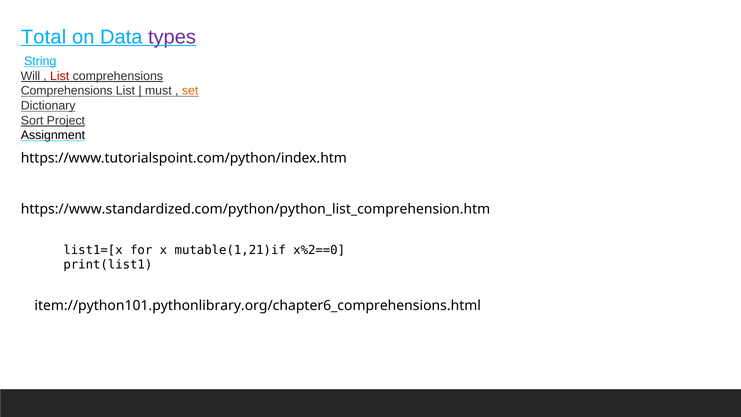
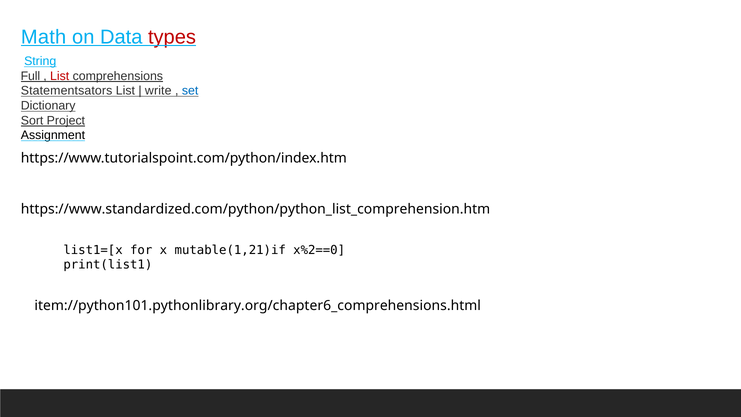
Total: Total -> Math
types colour: purple -> red
Will: Will -> Full
Comprehensions at (67, 91): Comprehensions -> Statementsators
must: must -> write
set colour: orange -> blue
